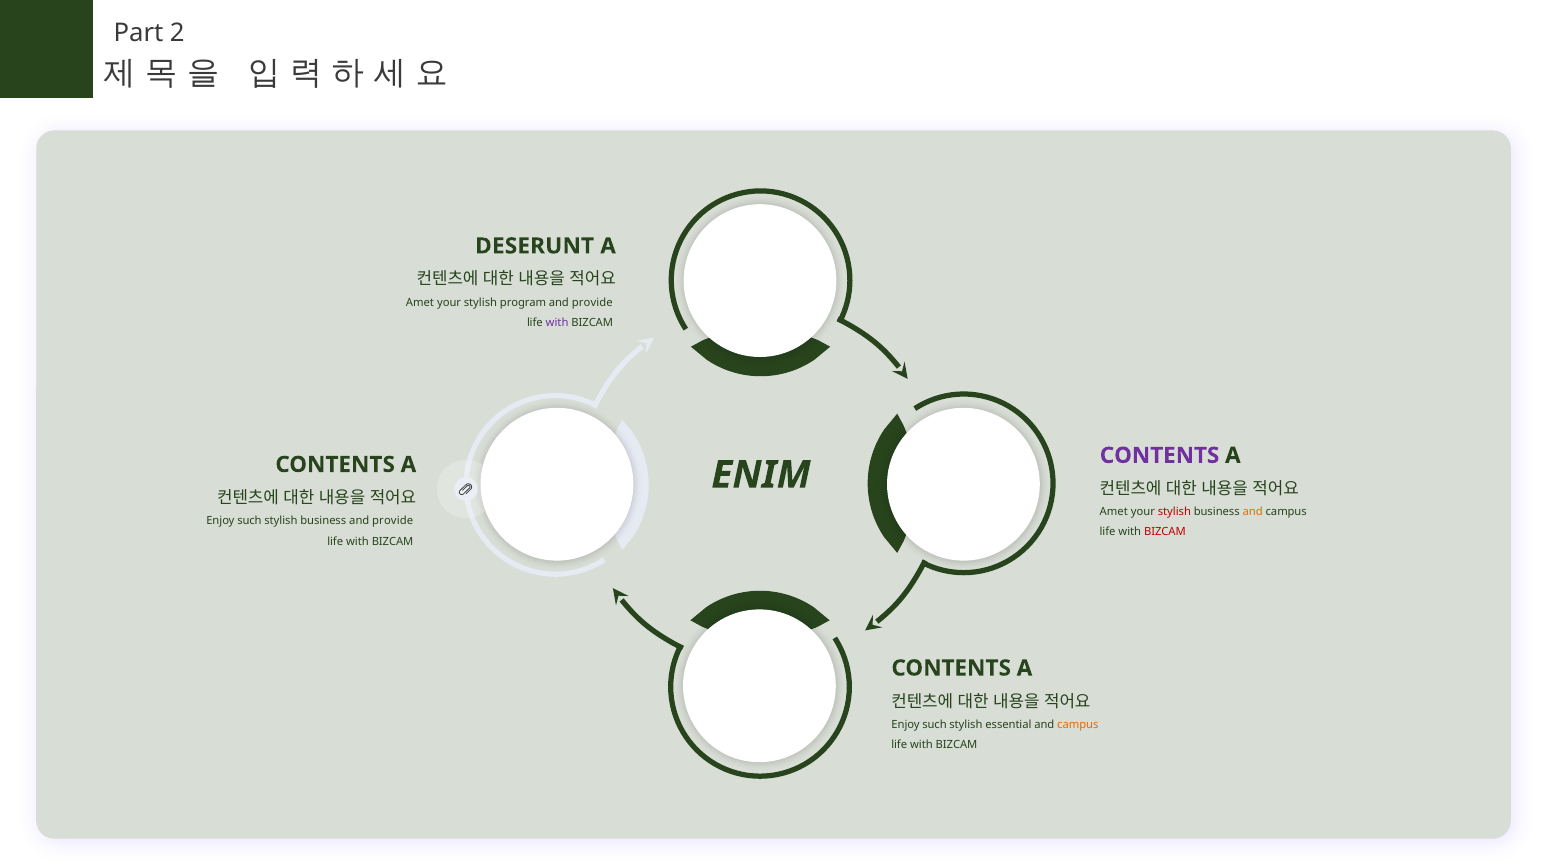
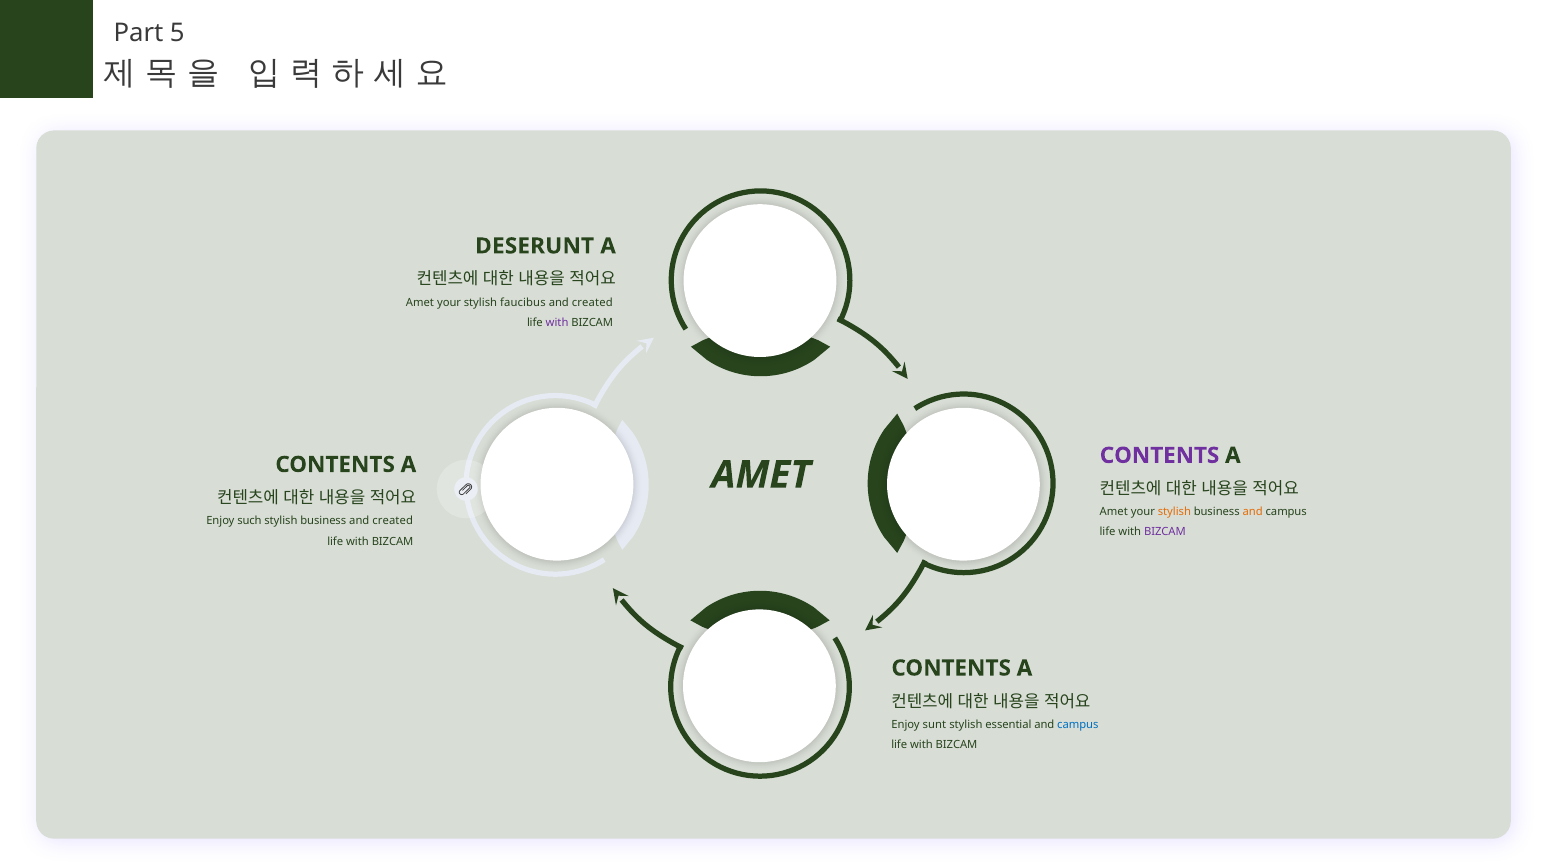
2: 2 -> 5
program: program -> faucibus
provide at (592, 303): provide -> created
ENIM at (761, 475): ENIM -> AMET
stylish at (1174, 512) colour: red -> orange
business and provide: provide -> created
BIZCAM at (1165, 532) colour: red -> purple
such at (935, 725): such -> sunt
campus at (1078, 725) colour: orange -> blue
